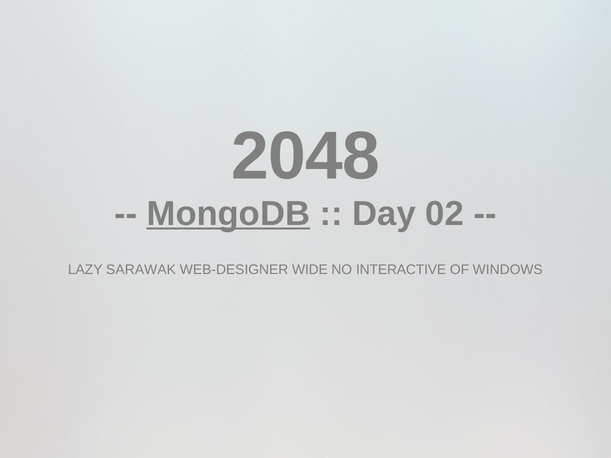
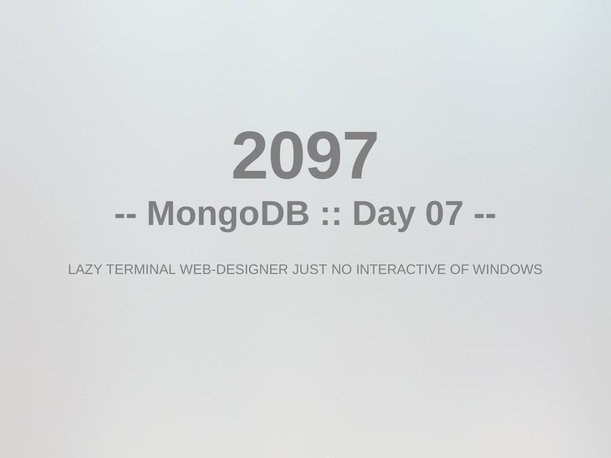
2048: 2048 -> 2097
MongoDB underline: present -> none
02: 02 -> 07
SARAWAK: SARAWAK -> TERMINAL
WIDE: WIDE -> JUST
